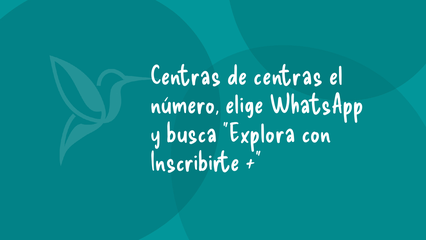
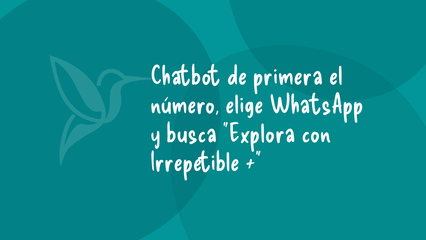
Centras at (186, 76): Centras -> Chatbot
de centras: centras -> primera
Inscribirte: Inscribirte -> Irrepetible
